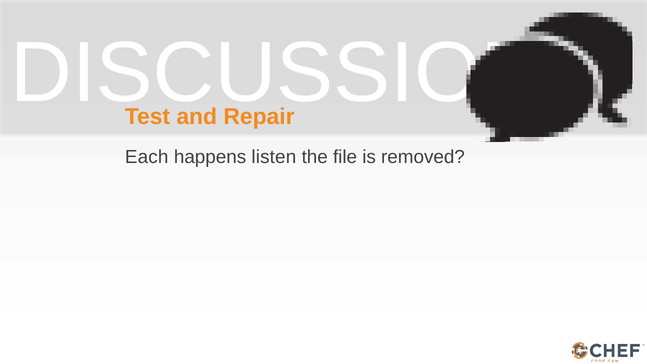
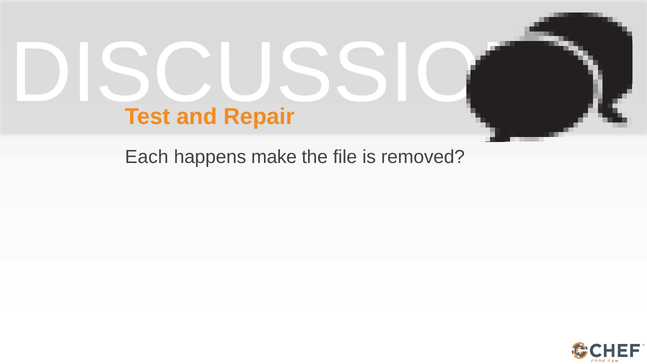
listen: listen -> make
